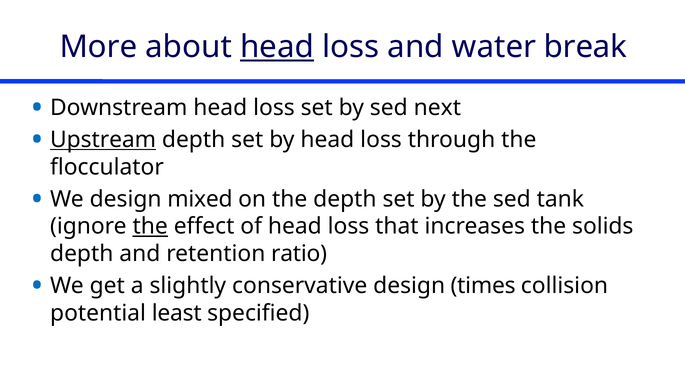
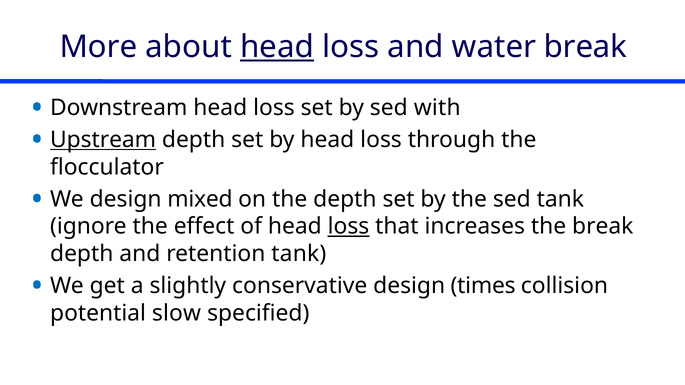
next: next -> with
the at (150, 227) underline: present -> none
loss at (349, 227) underline: none -> present
the solids: solids -> break
retention ratio: ratio -> tank
least: least -> slow
